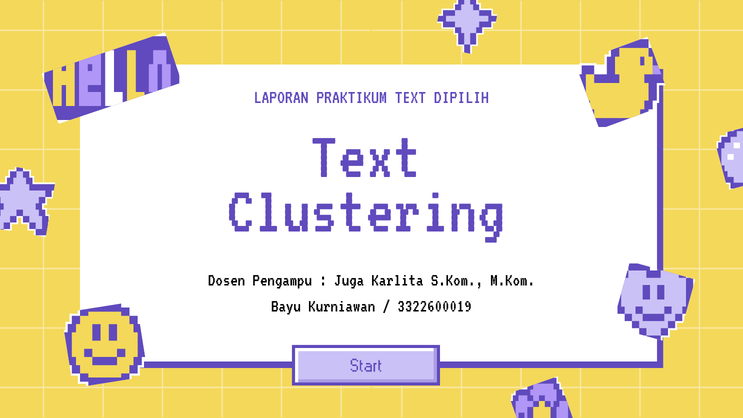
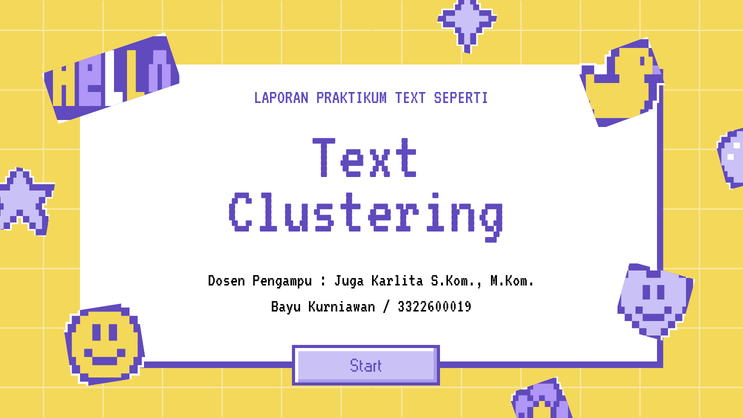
DIPILIH: DIPILIH -> SEPERTI
